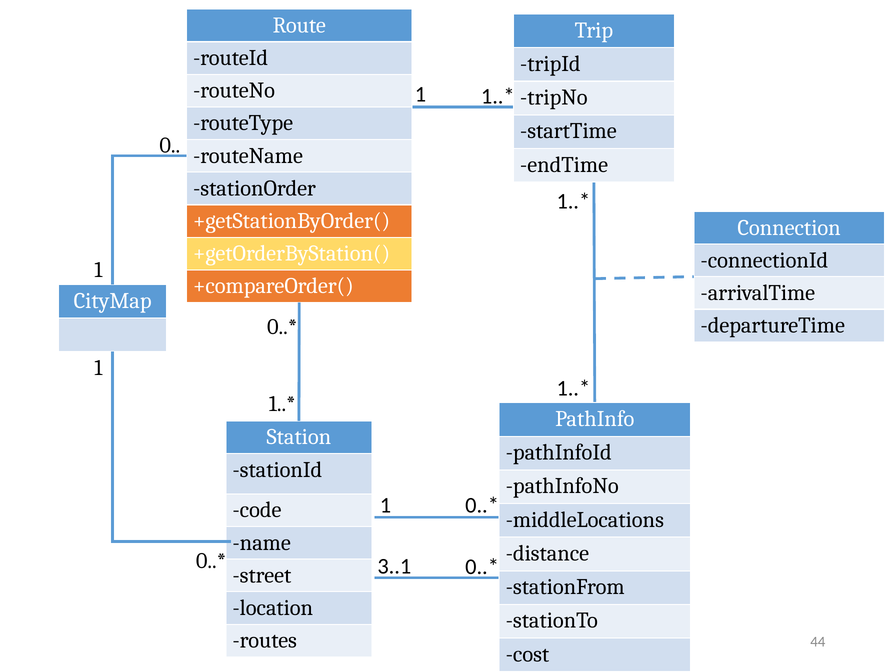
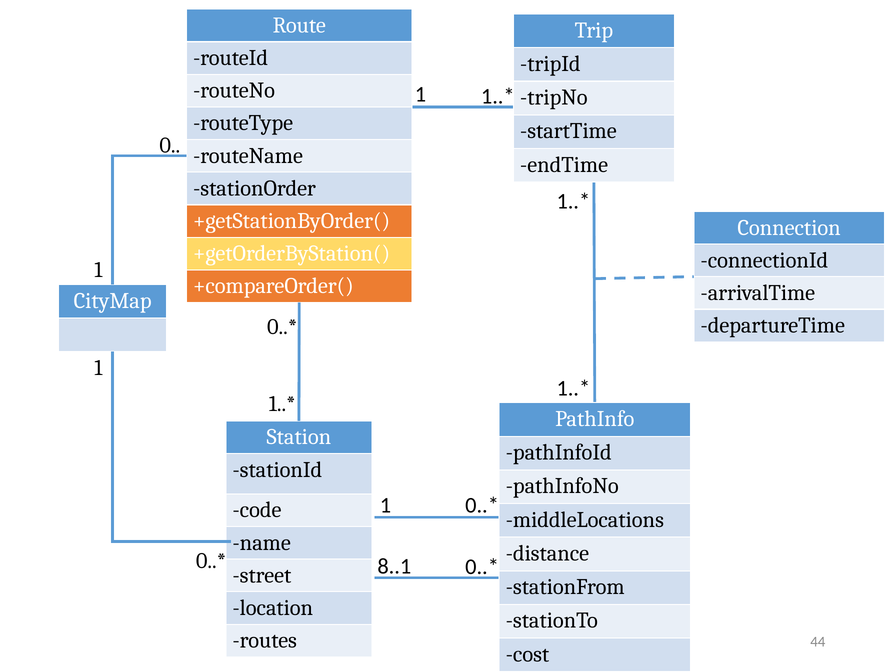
3..1: 3..1 -> 8..1
